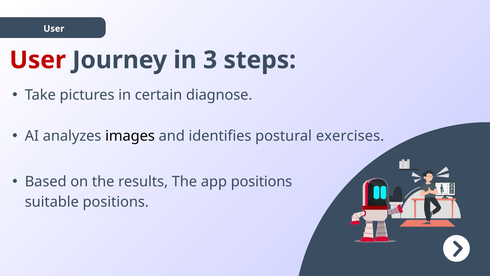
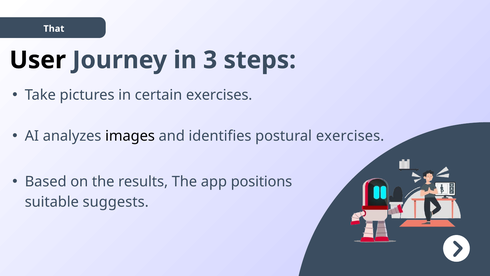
User at (54, 29): User -> That
User at (38, 60) colour: red -> black
certain diagnose: diagnose -> exercises
suitable positions: positions -> suggests
